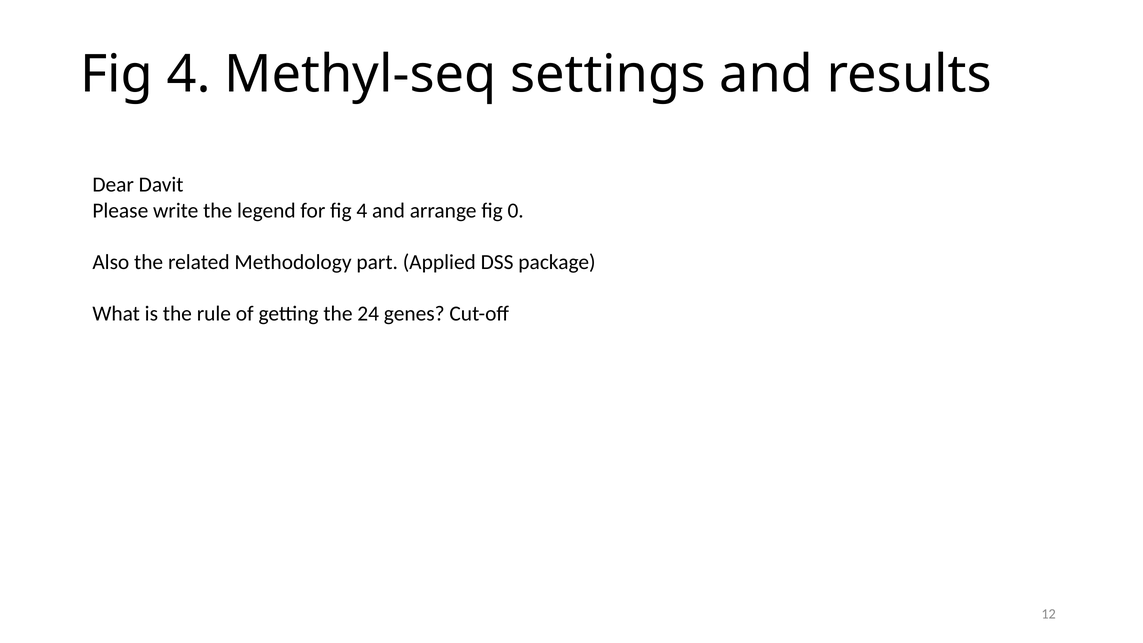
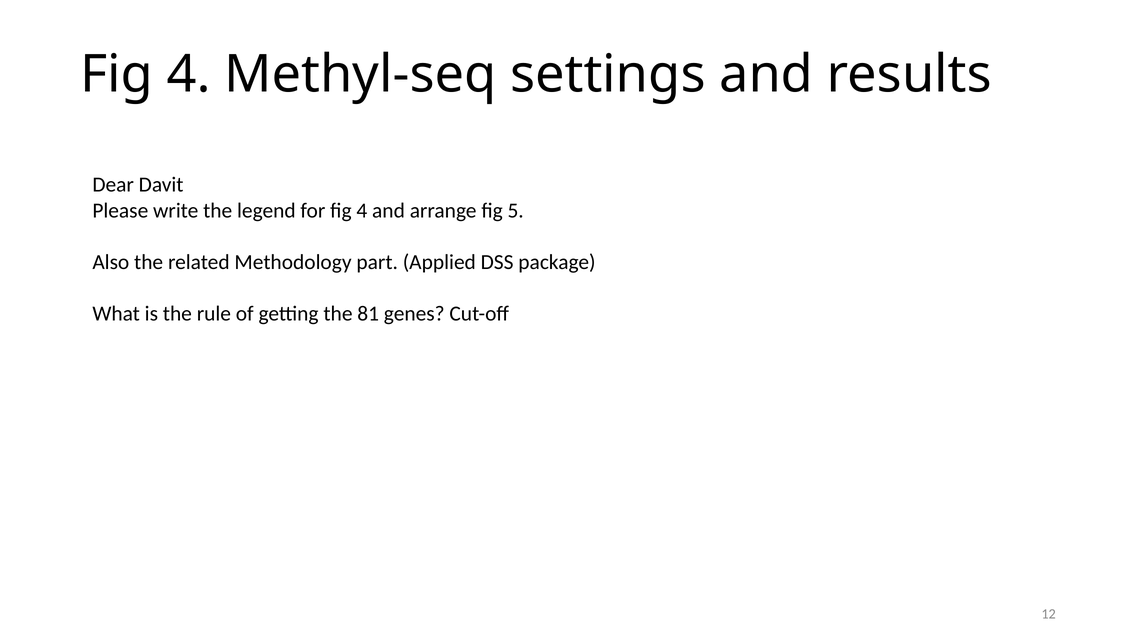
0: 0 -> 5
24: 24 -> 81
